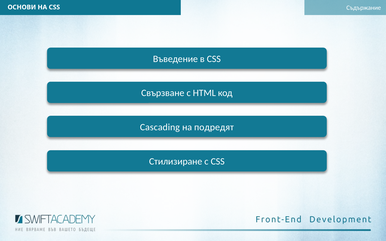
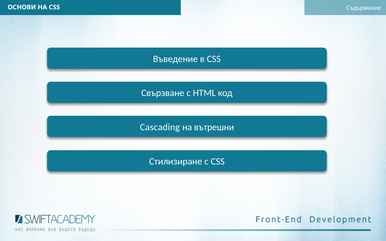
подредят: подредят -> вътрешни
